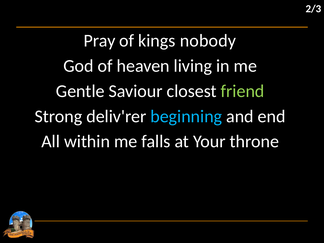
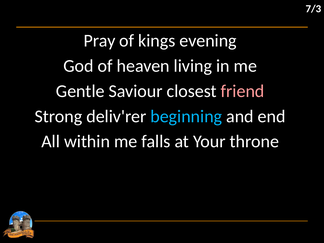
2/3: 2/3 -> 7/3
nobody: nobody -> evening
friend colour: light green -> pink
